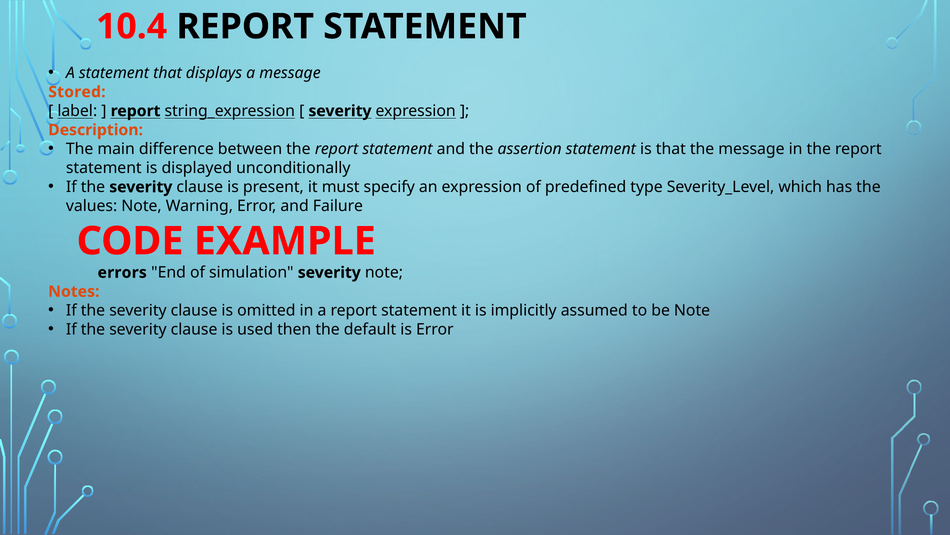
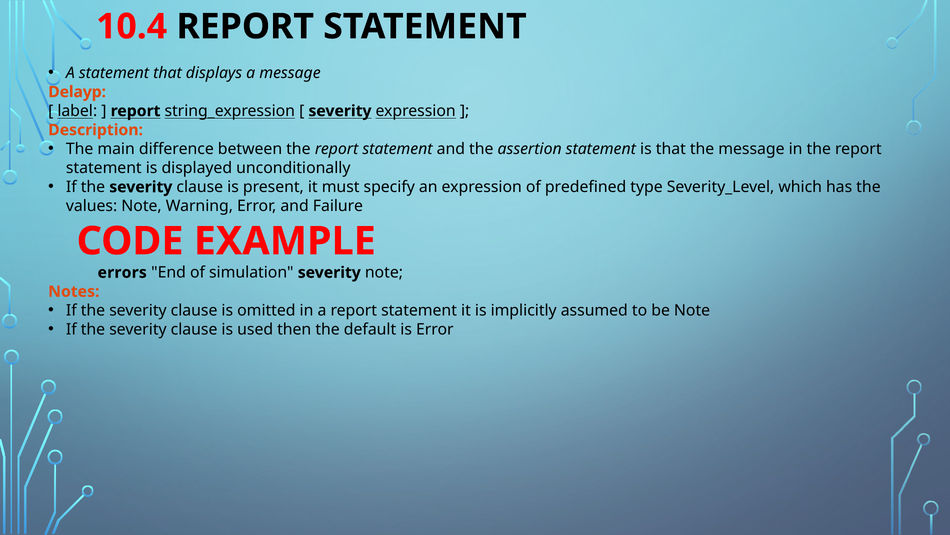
Stored: Stored -> Delayp
